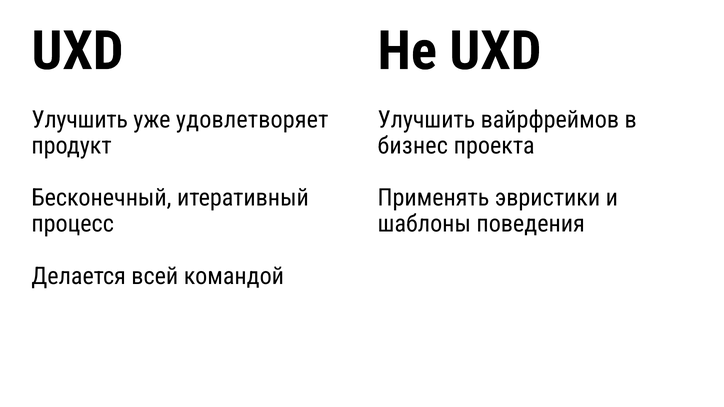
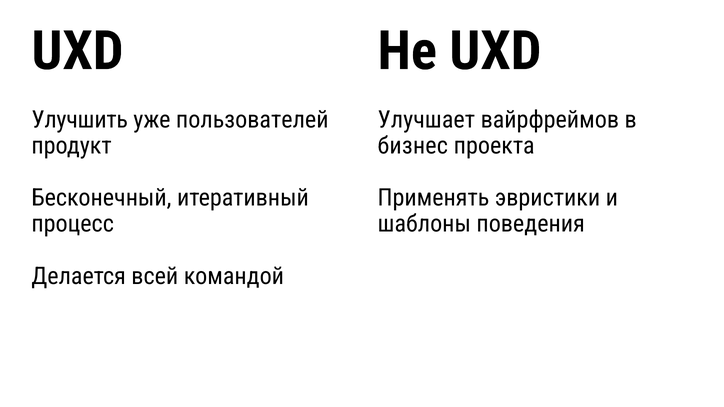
удовлетворяет: удовлетворяет -> пользователей
Улучшить at (426, 120): Улучшить -> Улучшает
